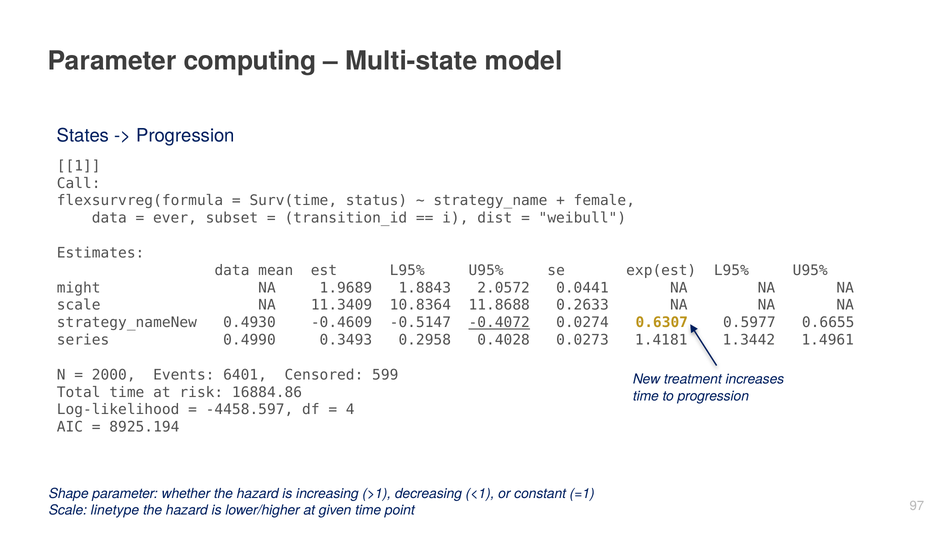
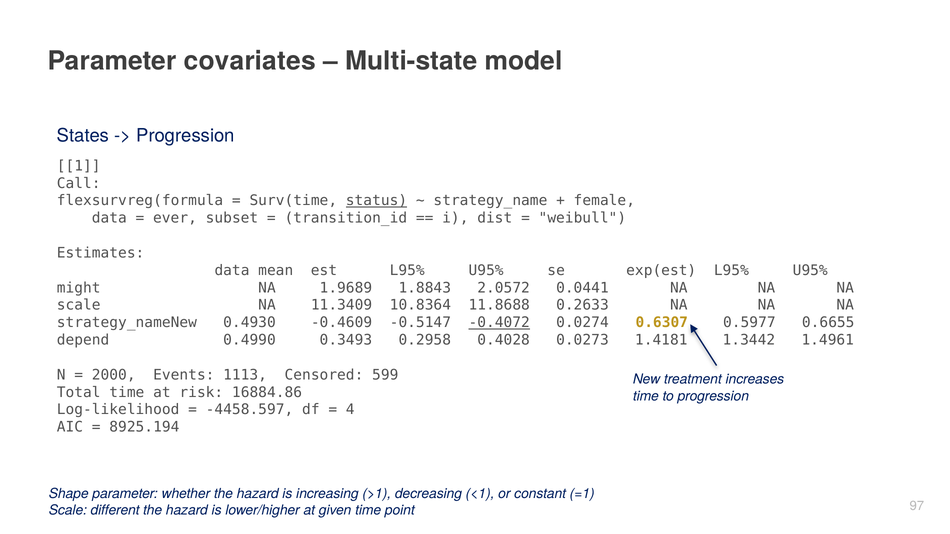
computing: computing -> covariates
status underline: none -> present
series: series -> depend
6401: 6401 -> 1113
linetype: linetype -> different
